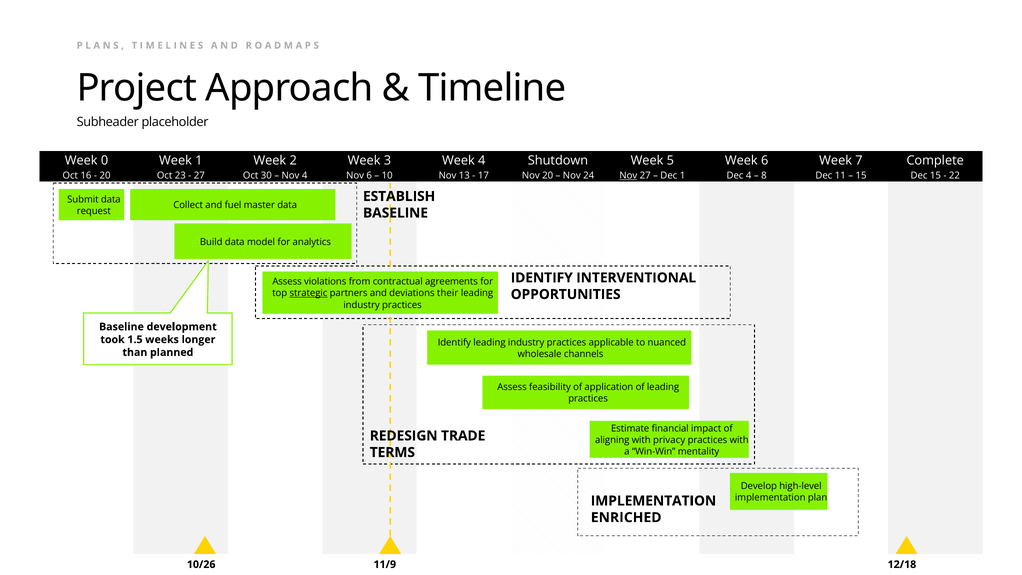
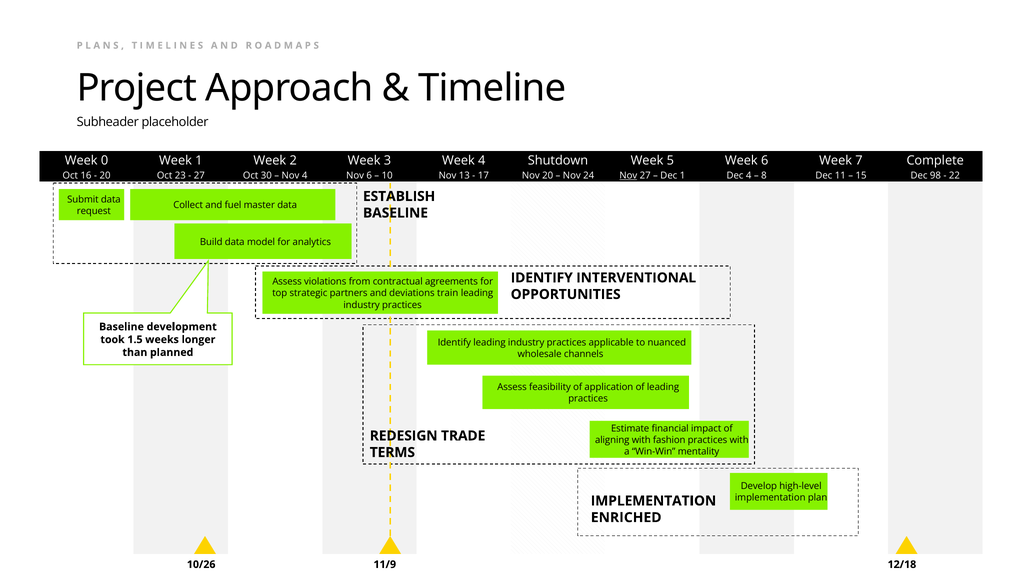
Dec 15: 15 -> 98
strategic underline: present -> none
their: their -> train
privacy: privacy -> fashion
